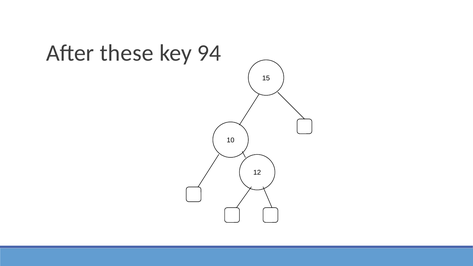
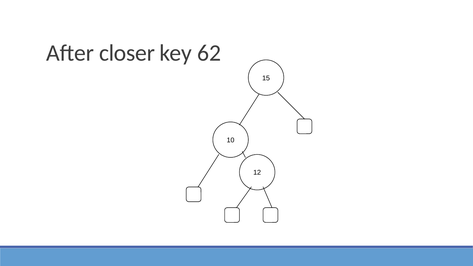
these: these -> closer
94: 94 -> 62
